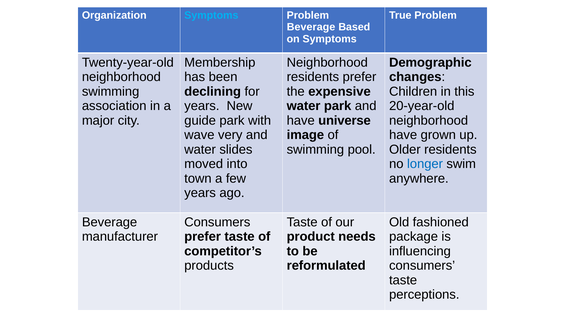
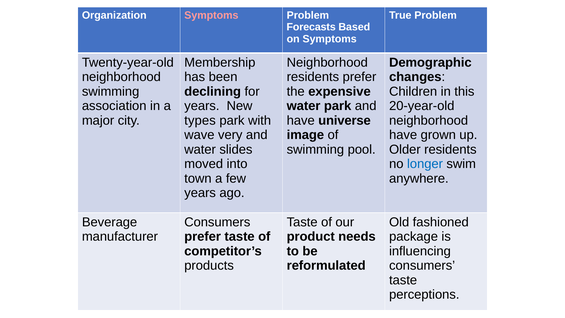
Symptoms at (211, 15) colour: light blue -> pink
Beverage at (311, 27): Beverage -> Forecasts
guide: guide -> types
